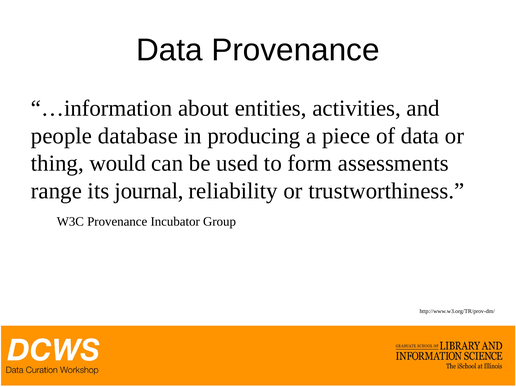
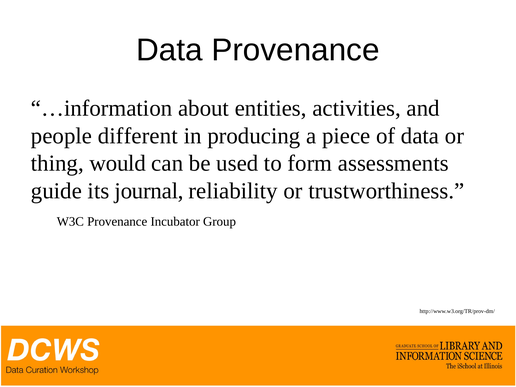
database: database -> different
range: range -> guide
